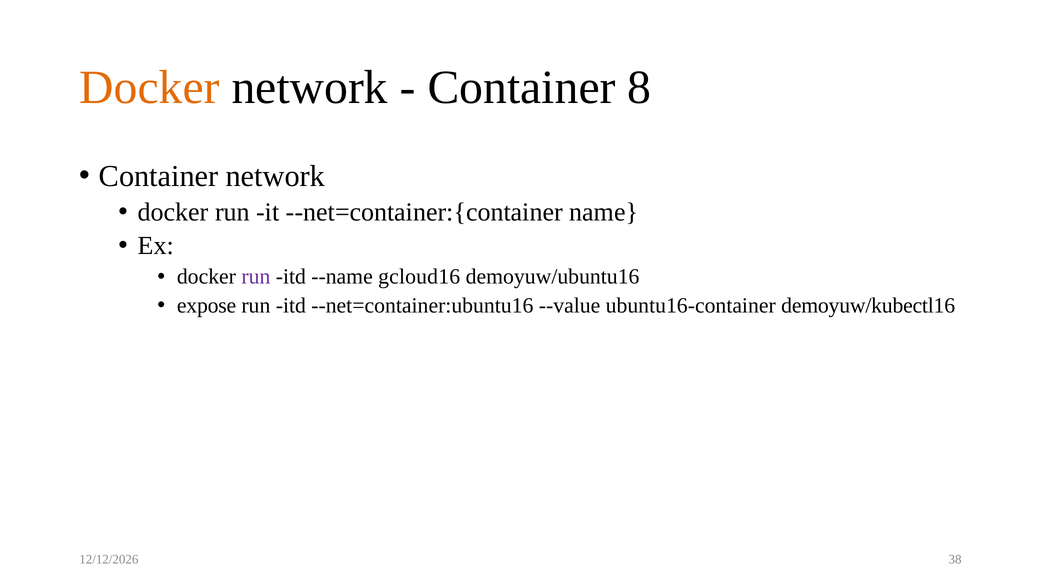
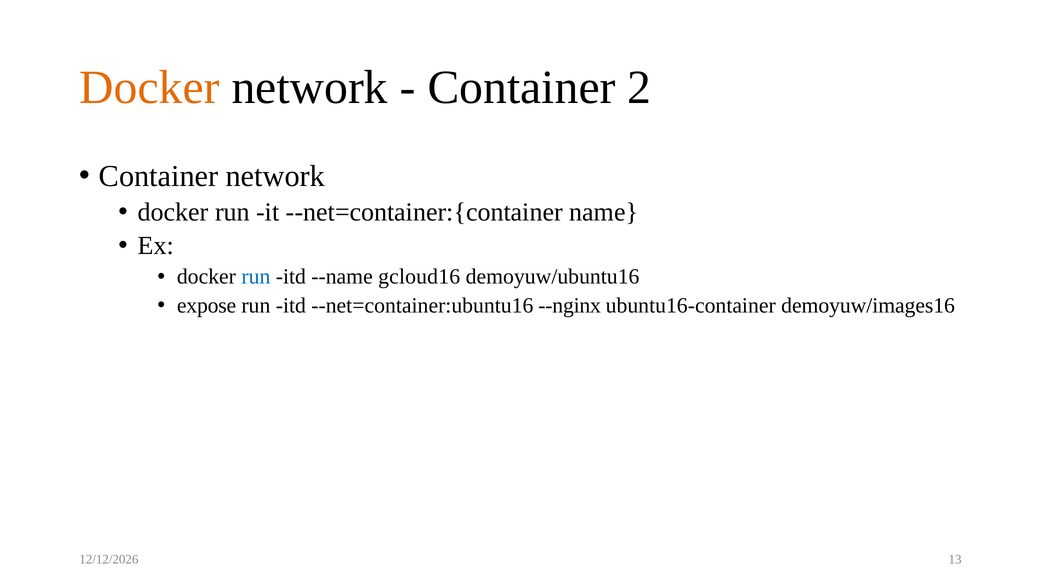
8: 8 -> 2
run at (256, 277) colour: purple -> blue
--value: --value -> --nginx
demoyuw/kubectl16: demoyuw/kubectl16 -> demoyuw/images16
38: 38 -> 13
